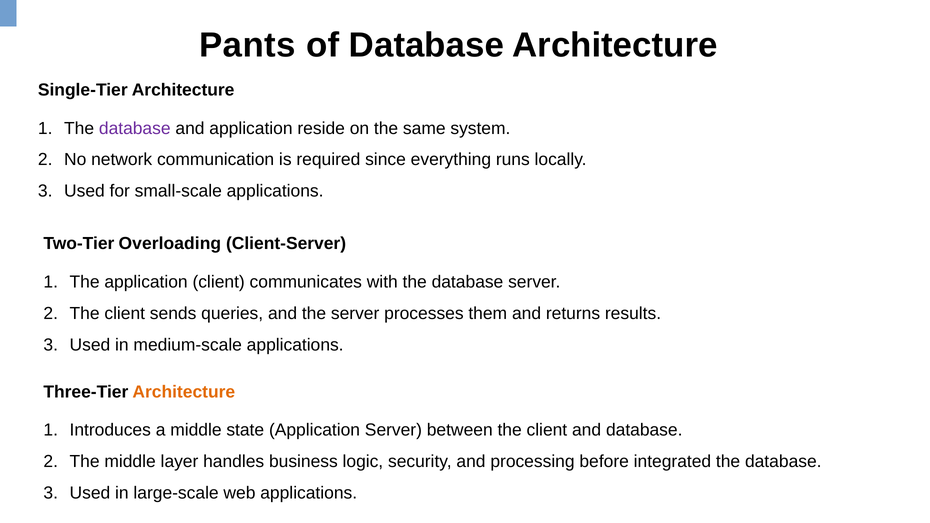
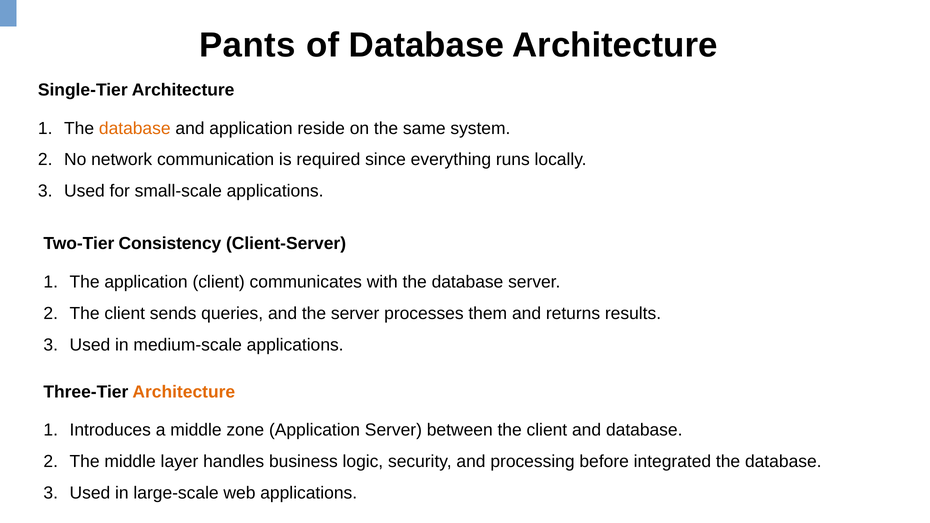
database at (135, 128) colour: purple -> orange
Overloading: Overloading -> Consistency
state: state -> zone
